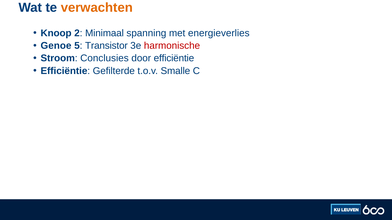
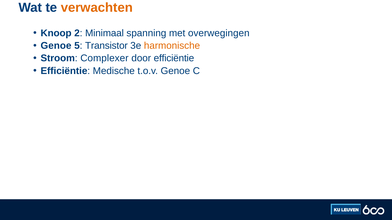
energieverlies: energieverlies -> overwegingen
harmonische colour: red -> orange
Conclusies: Conclusies -> Complexer
Gefilterde: Gefilterde -> Medische
t.o.v Smalle: Smalle -> Genoe
